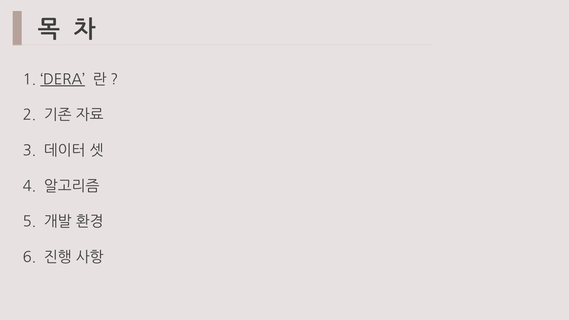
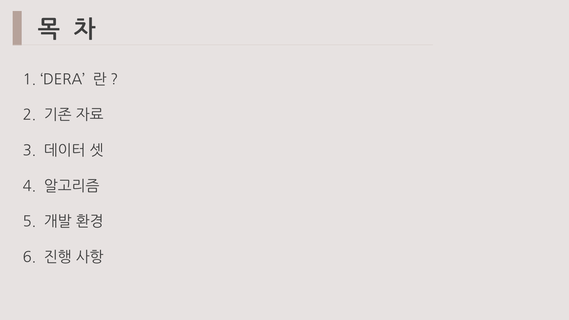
DERA underline: present -> none
